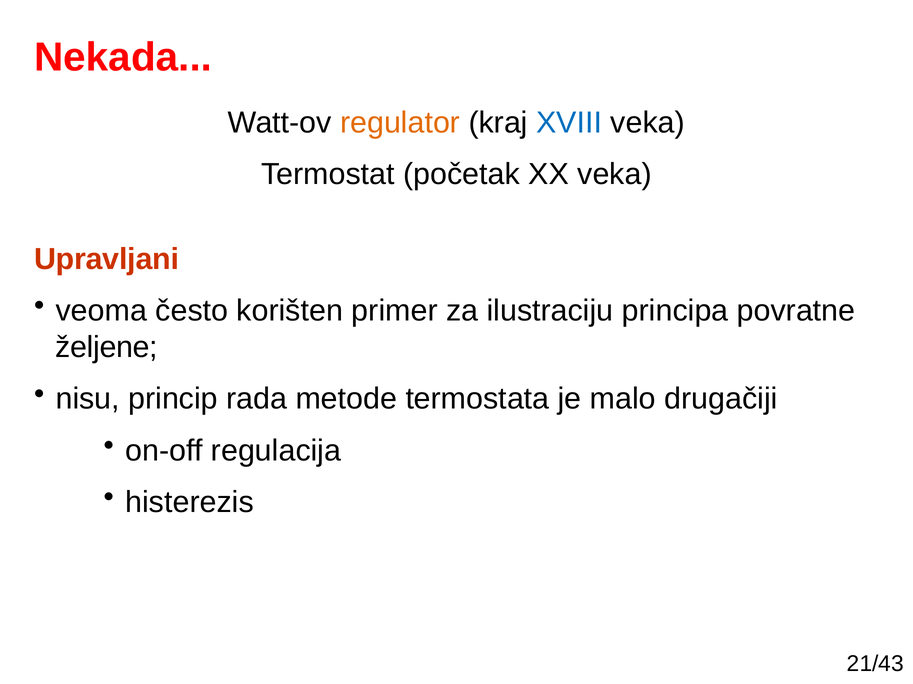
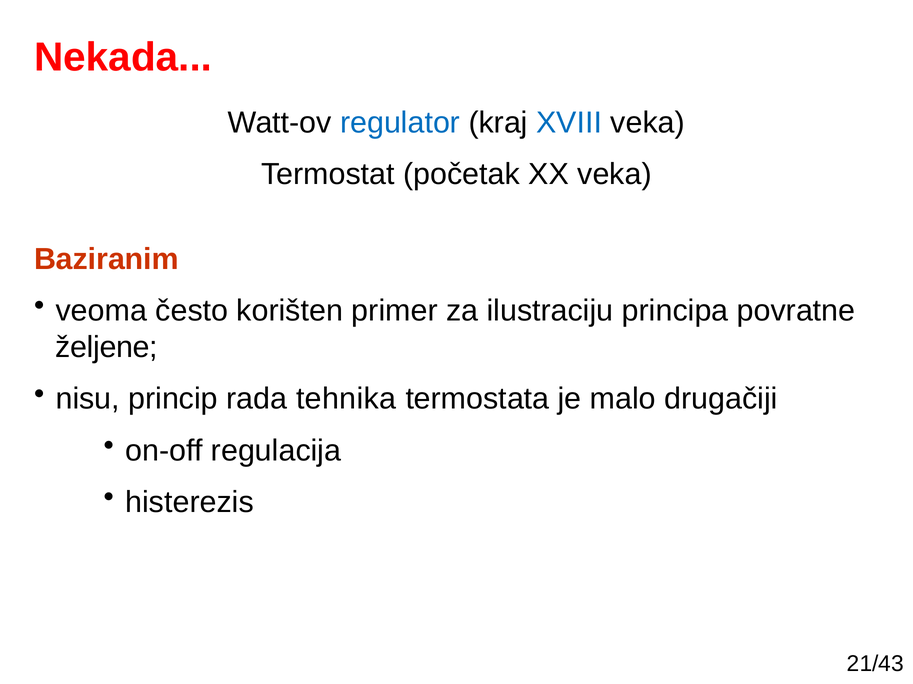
regulator colour: orange -> blue
Upravljani: Upravljani -> Baziranim
metode: metode -> tehnika
